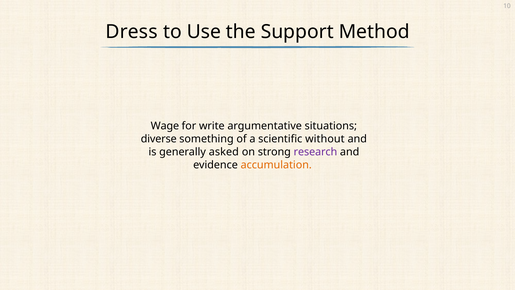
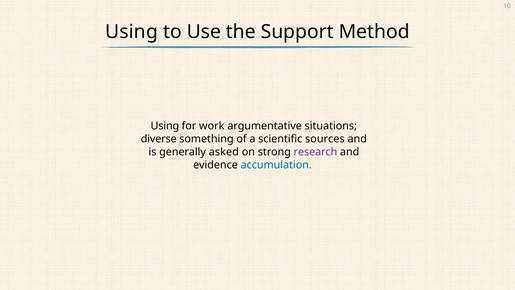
Dress at (132, 32): Dress -> Using
Wage at (165, 126): Wage -> Using
write: write -> work
without: without -> sources
accumulation colour: orange -> blue
